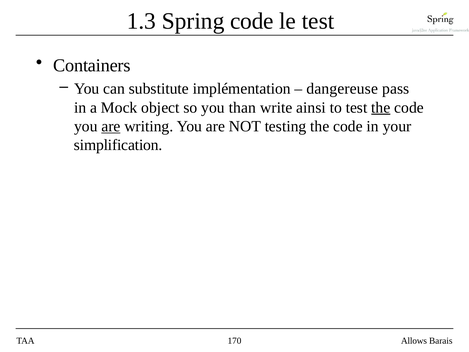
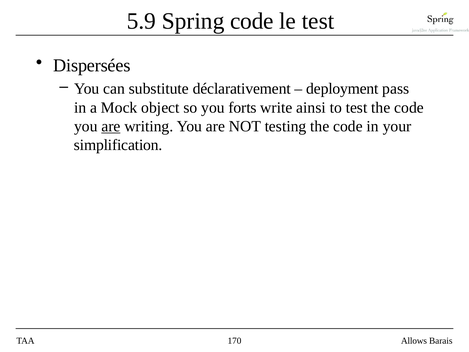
1.3: 1.3 -> 5.9
Containers: Containers -> Dispersées
implémentation: implémentation -> déclarativement
dangereuse: dangereuse -> deployment
than: than -> forts
the at (381, 107) underline: present -> none
